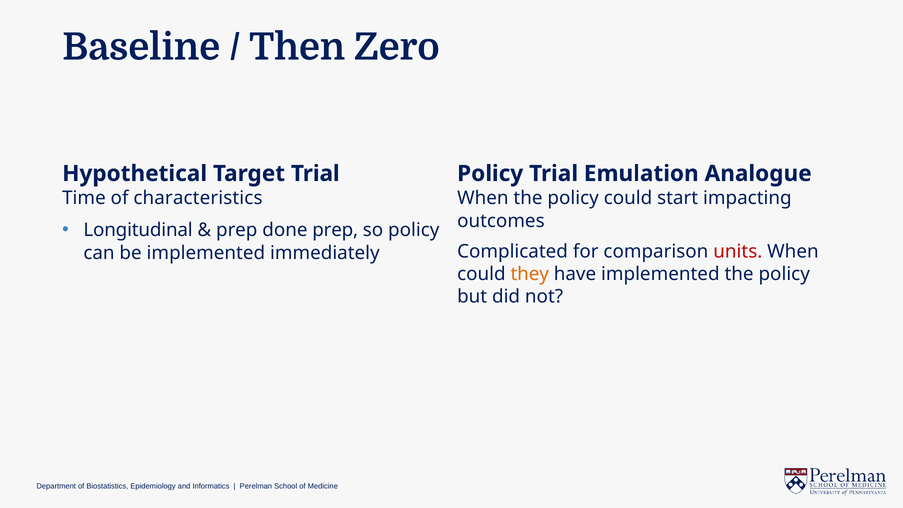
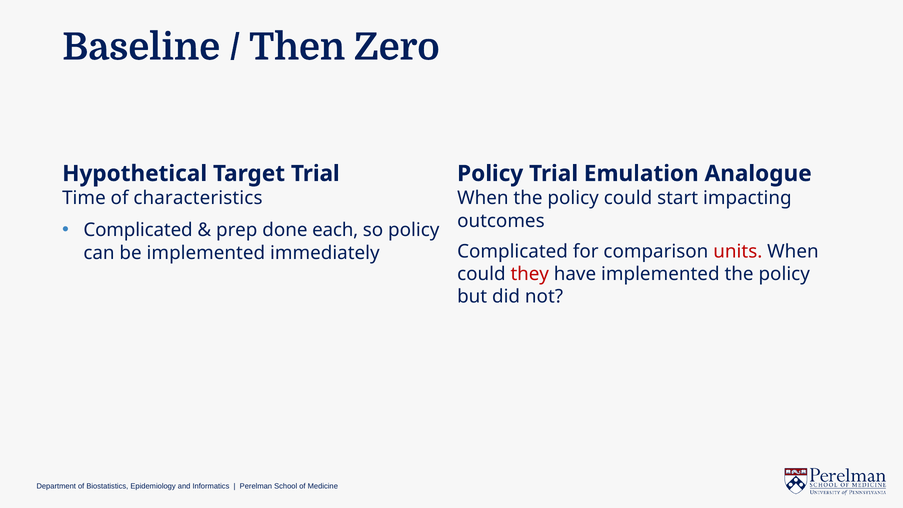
Longitudinal at (138, 230): Longitudinal -> Complicated
done prep: prep -> each
they colour: orange -> red
